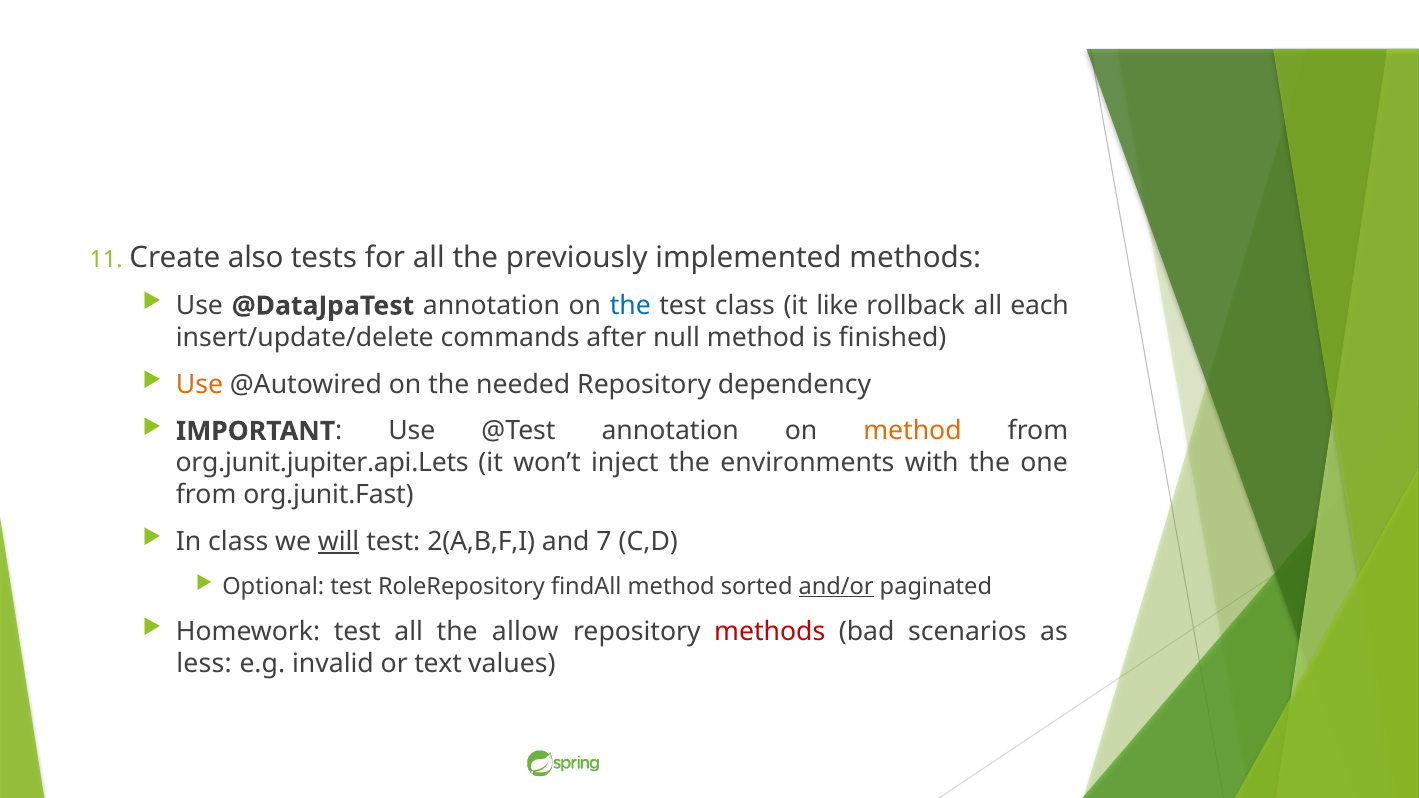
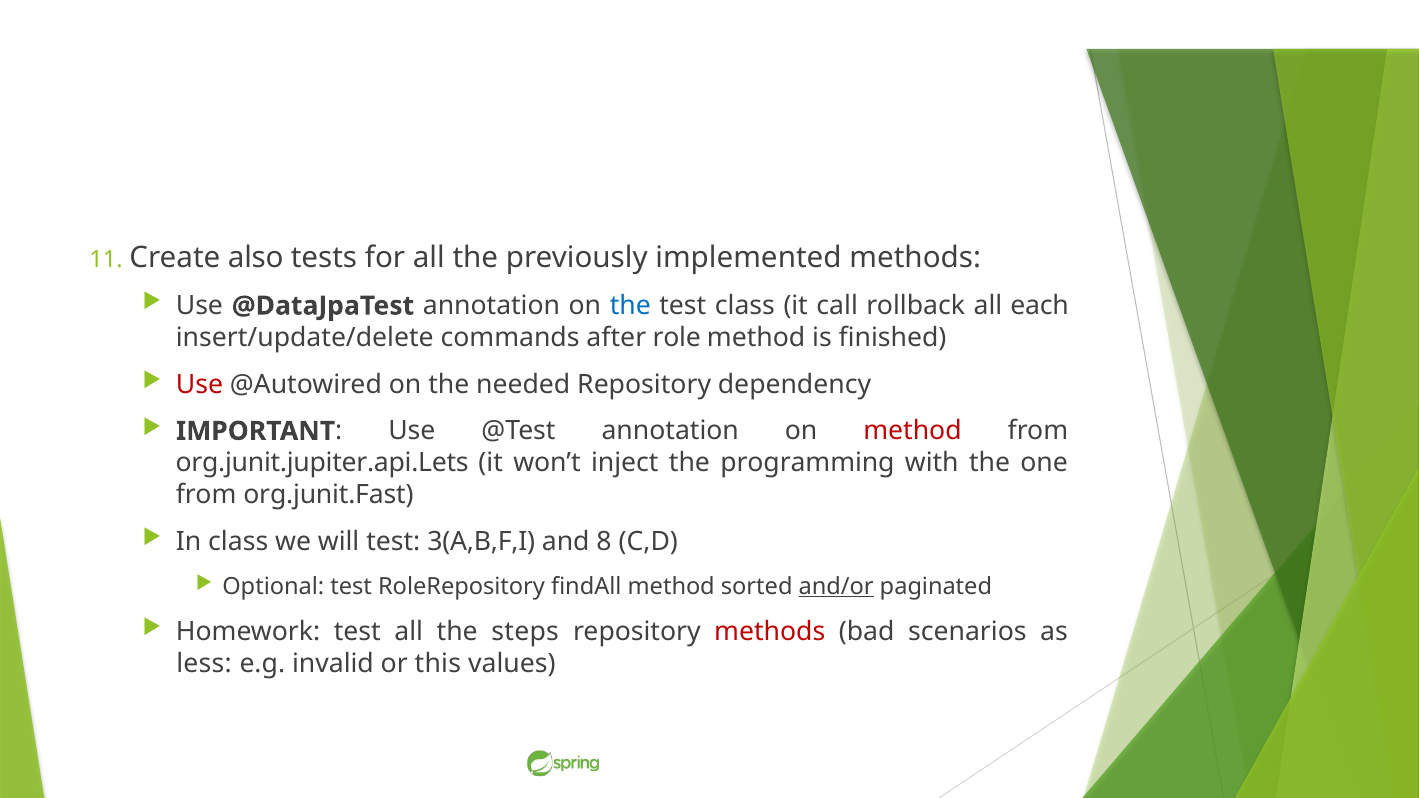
like: like -> call
null: null -> role
Use at (199, 385) colour: orange -> red
method at (913, 431) colour: orange -> red
environments: environments -> programming
will underline: present -> none
2(A,B,F,I: 2(A,B,F,I -> 3(A,B,F,I
7: 7 -> 8
allow: allow -> steps
text: text -> this
